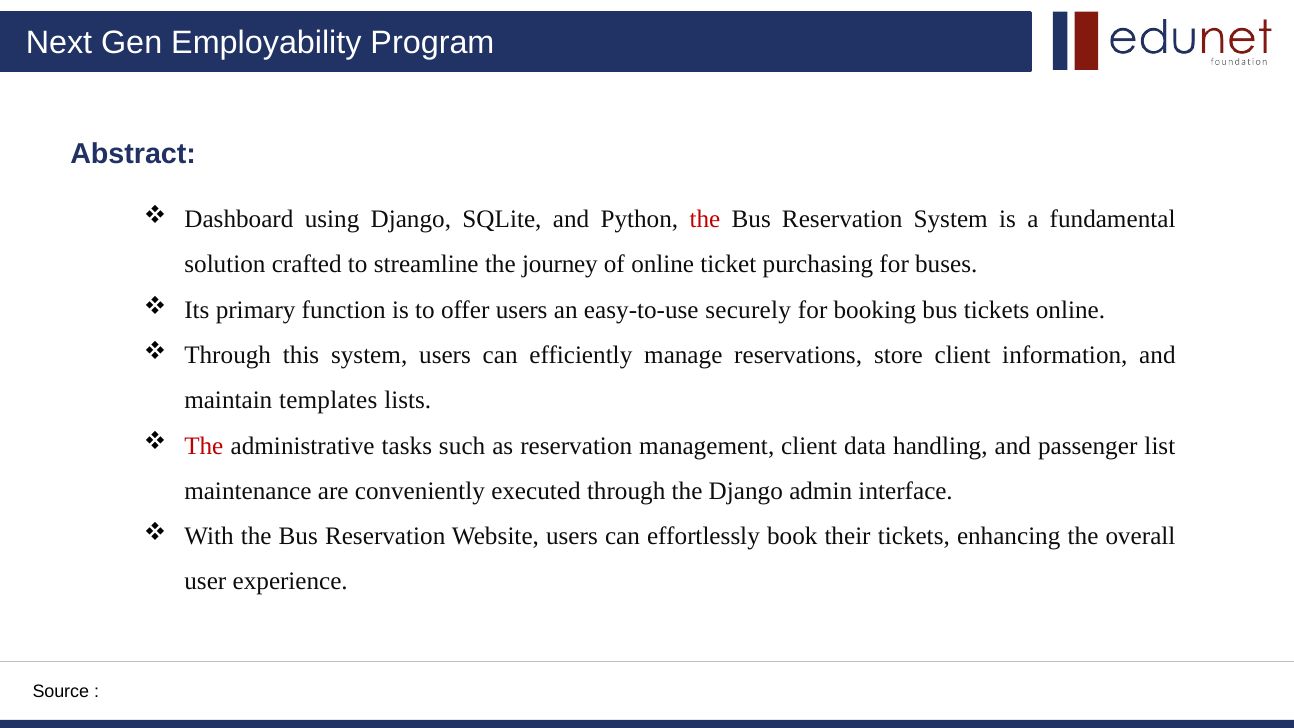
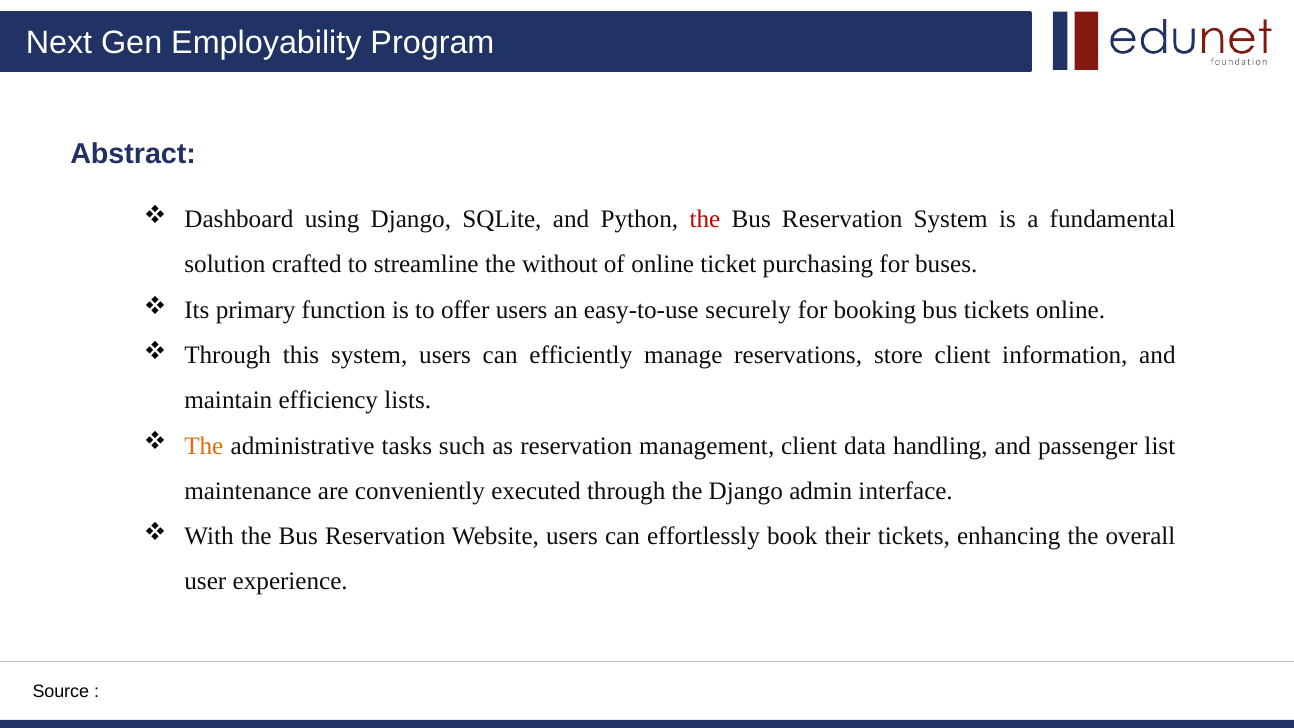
journey: journey -> without
templates: templates -> efficiency
The at (204, 446) colour: red -> orange
